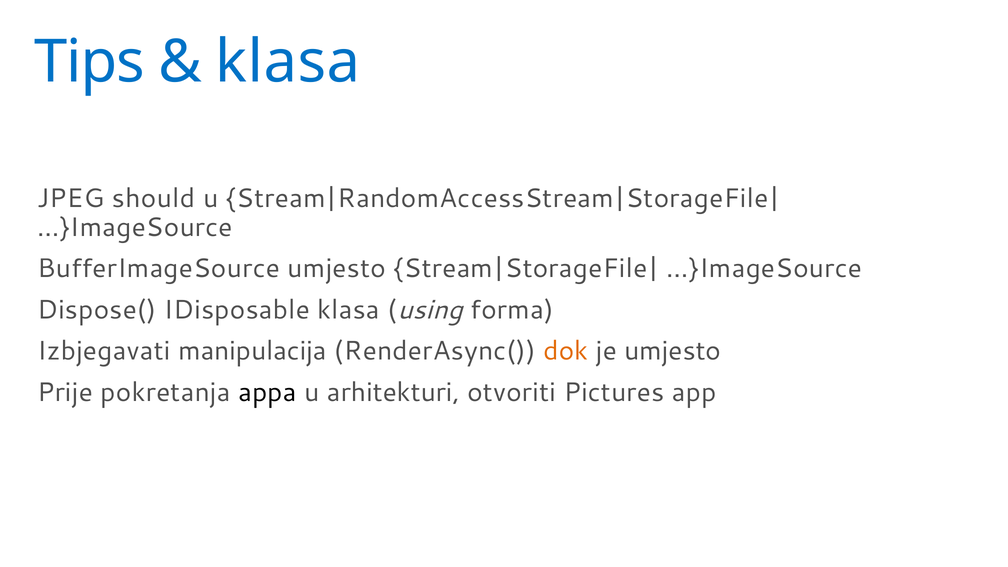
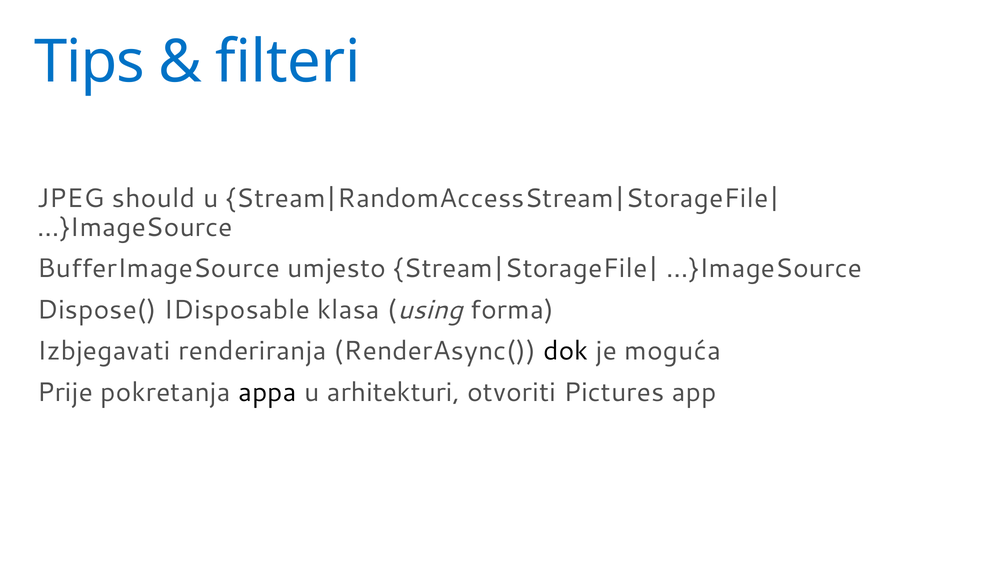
klasa at (288, 62): klasa -> filteri
manipulacija: manipulacija -> renderiranja
dok colour: orange -> black
je umjesto: umjesto -> moguća
